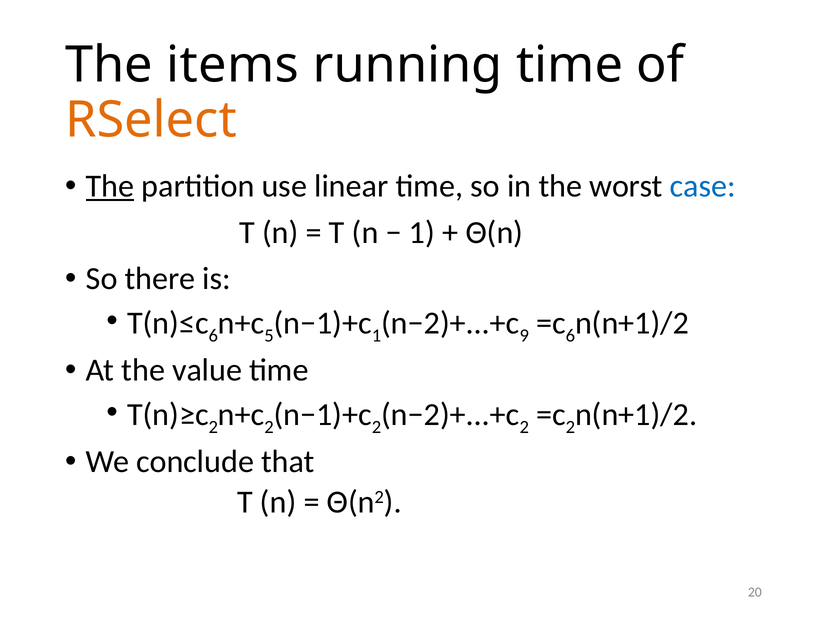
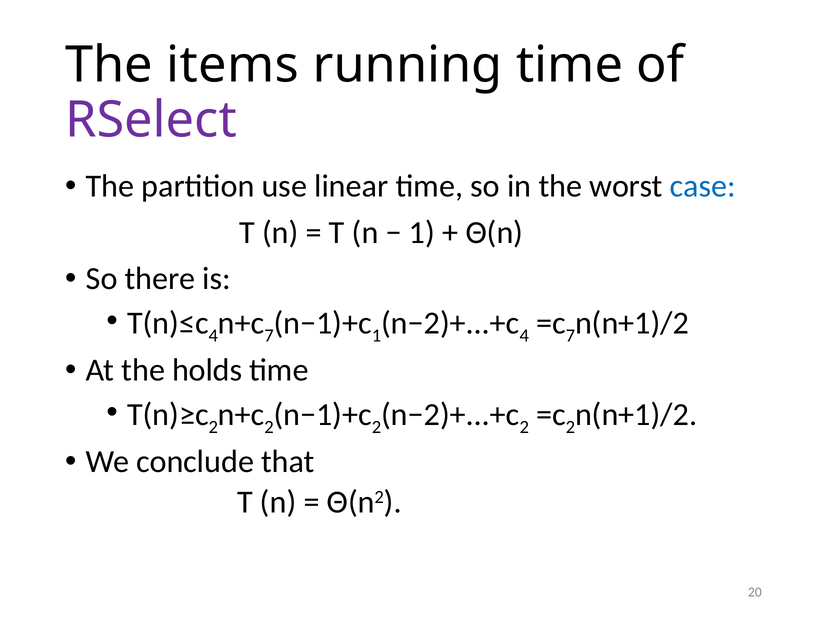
RSelect colour: orange -> purple
The at (110, 186) underline: present -> none
6 at (213, 336): 6 -> 4
5 at (269, 336): 5 -> 7
9 at (524, 336): 9 -> 4
6 at (570, 336): 6 -> 7
value: value -> holds
